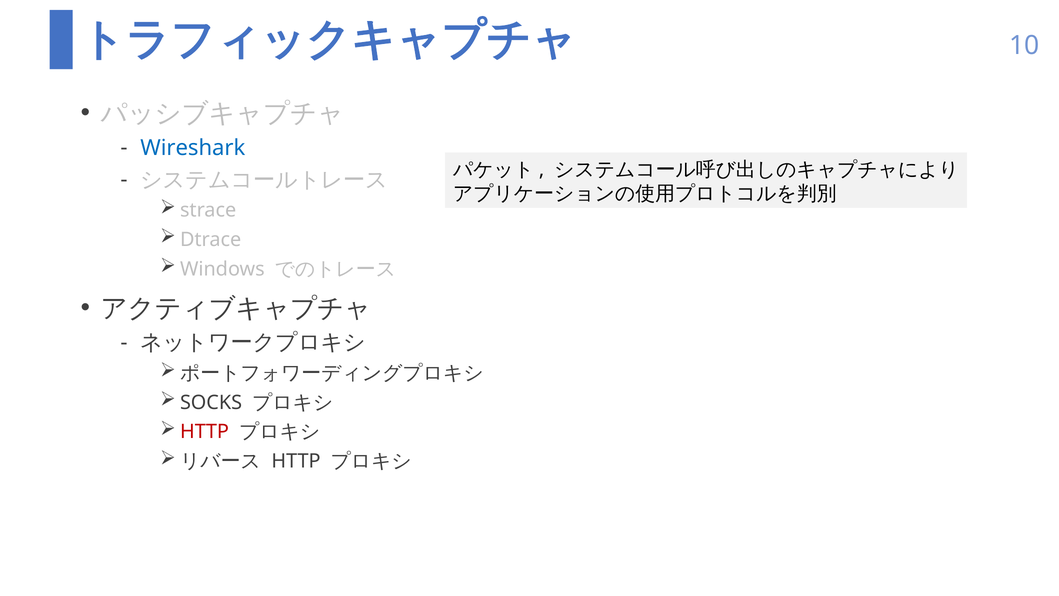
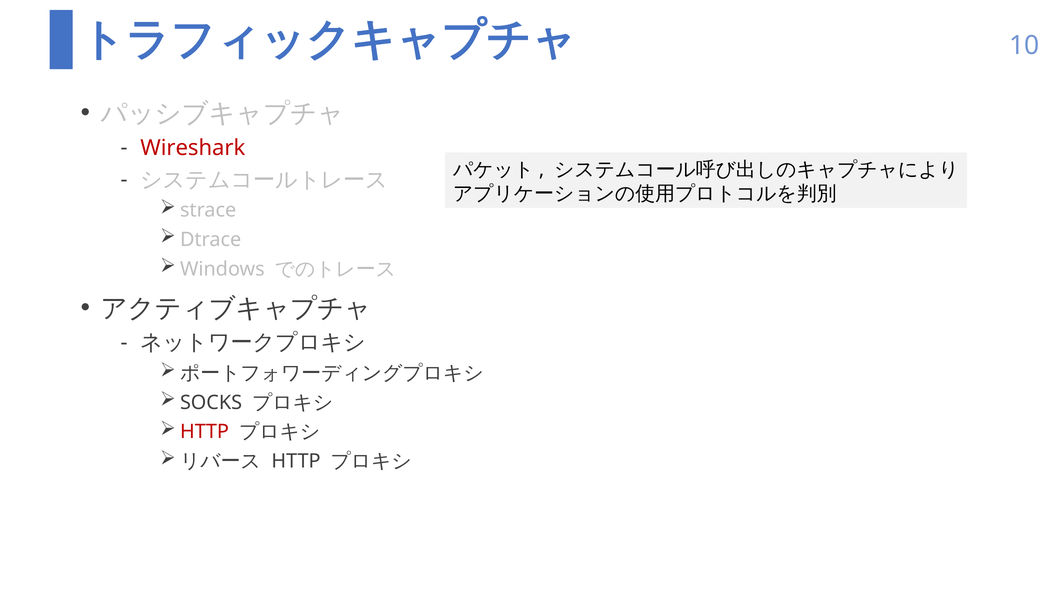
Wireshark colour: blue -> red
